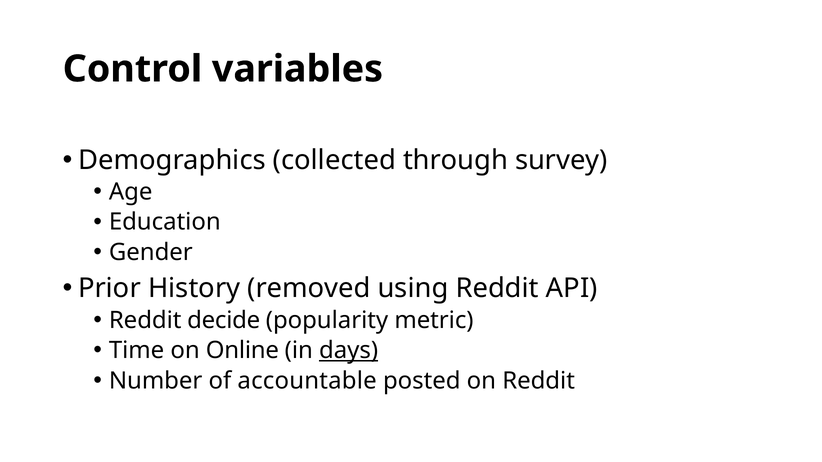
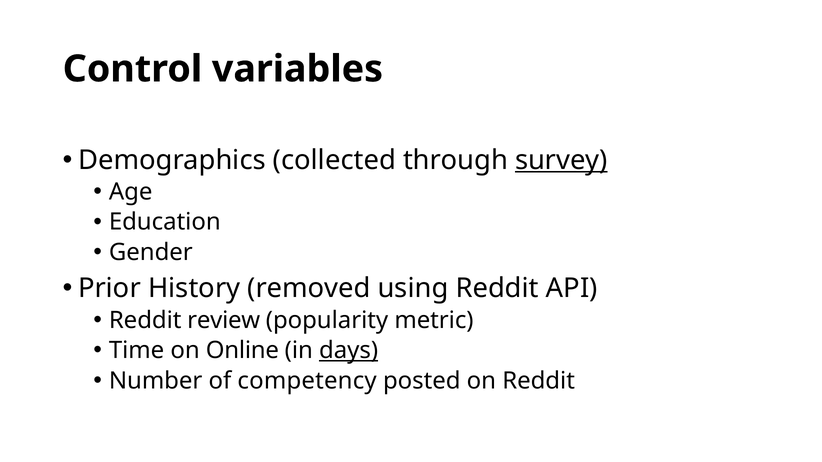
survey underline: none -> present
decide: decide -> review
accountable: accountable -> competency
